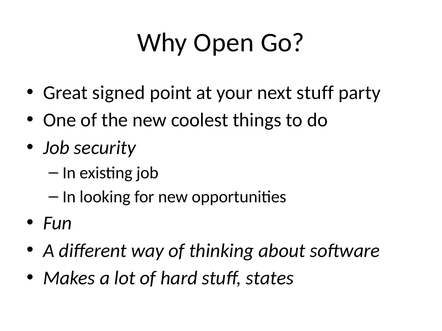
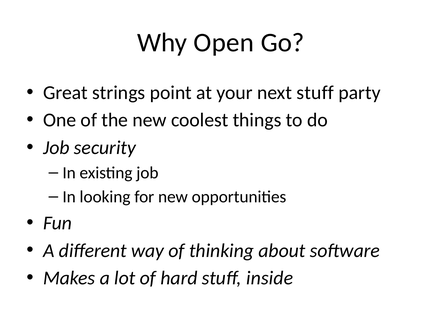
signed: signed -> strings
states: states -> inside
